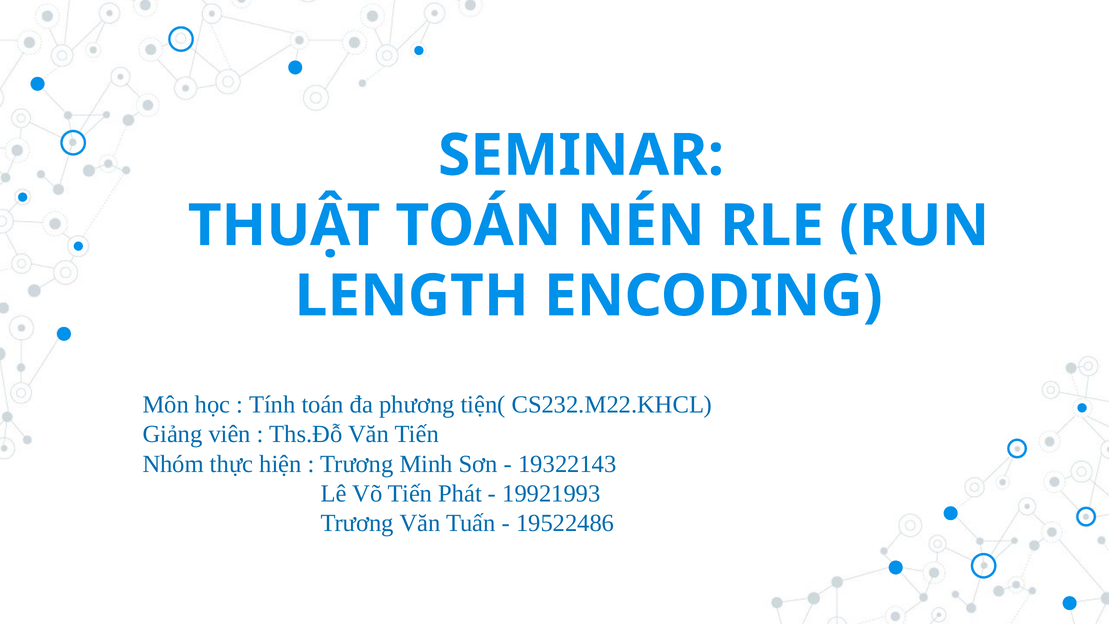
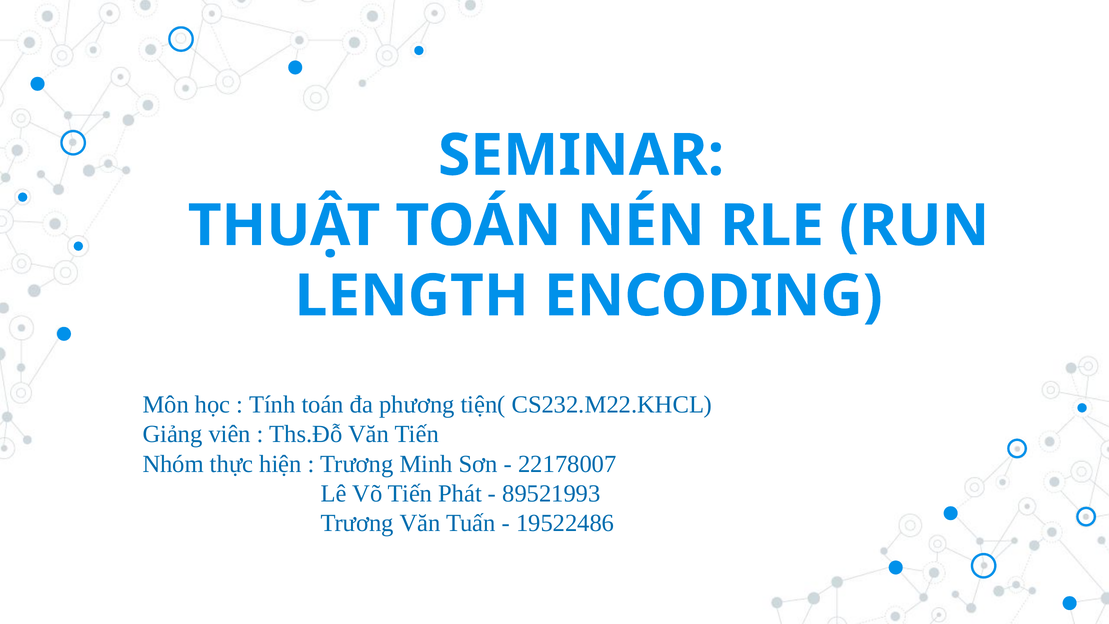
19322143: 19322143 -> 22178007
19921993: 19921993 -> 89521993
